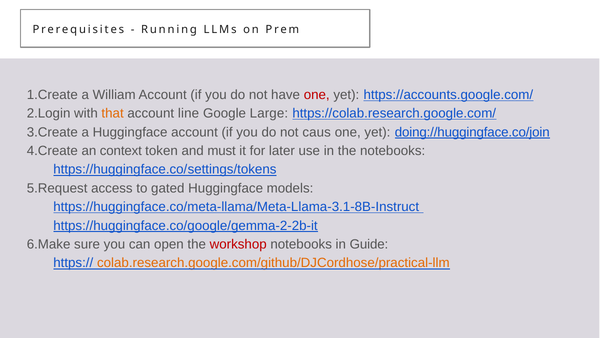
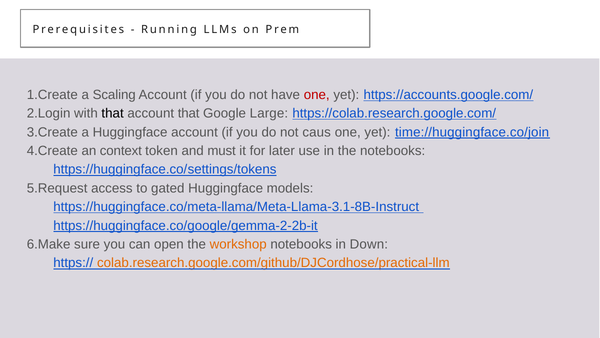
William: William -> Scaling
that at (113, 113) colour: orange -> black
account line: line -> that
doing://huggingface.co/join: doing://huggingface.co/join -> time://huggingface.co/join
workshop colour: red -> orange
Guide: Guide -> Down
